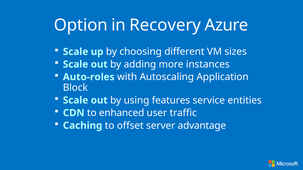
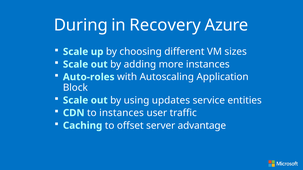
Option: Option -> During
features: features -> updates
to enhanced: enhanced -> instances
